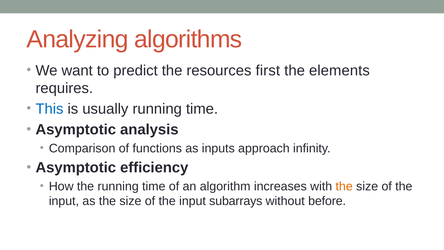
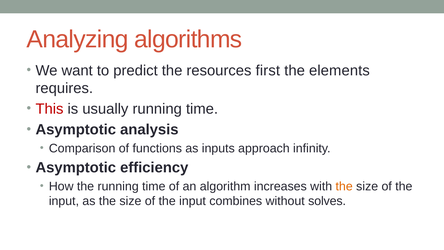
This colour: blue -> red
subarrays: subarrays -> combines
before: before -> solves
